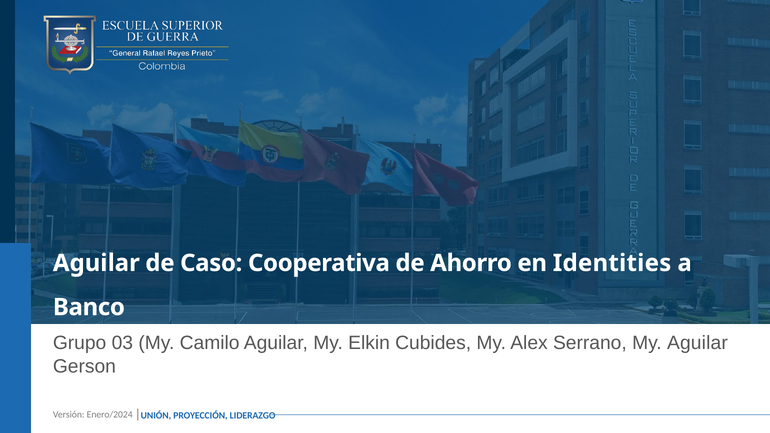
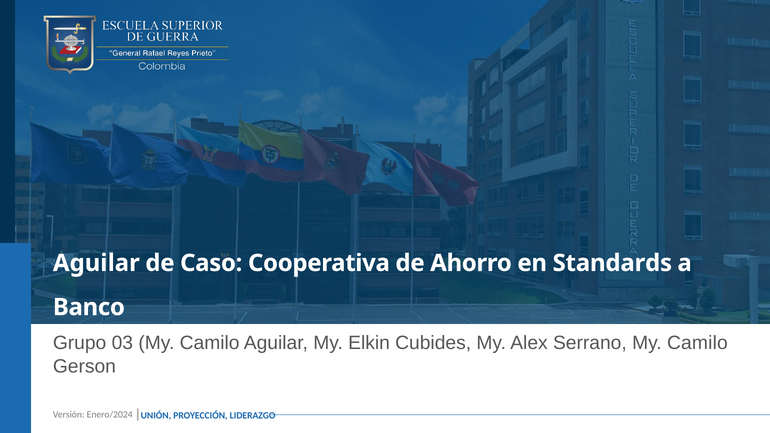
Identities: Identities -> Standards
Serrano My Aguilar: Aguilar -> Camilo
